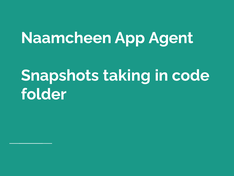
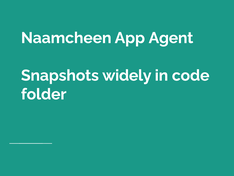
taking: taking -> widely
